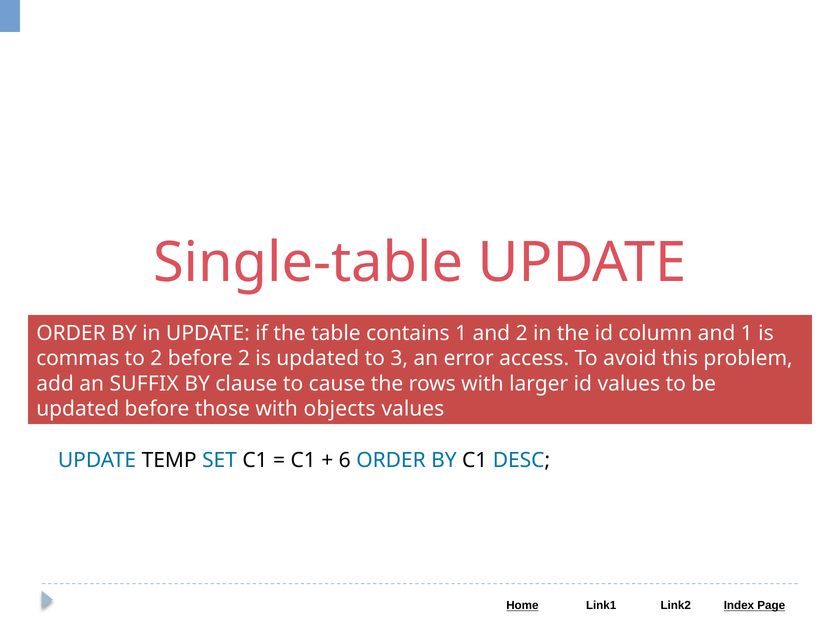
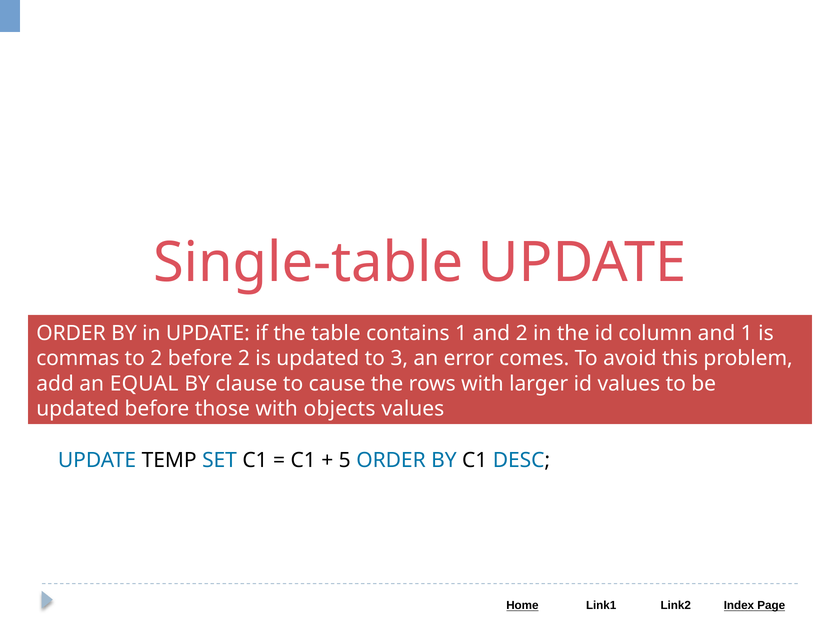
access: access -> comes
SUFFIX: SUFFIX -> EQUAL
6: 6 -> 5
